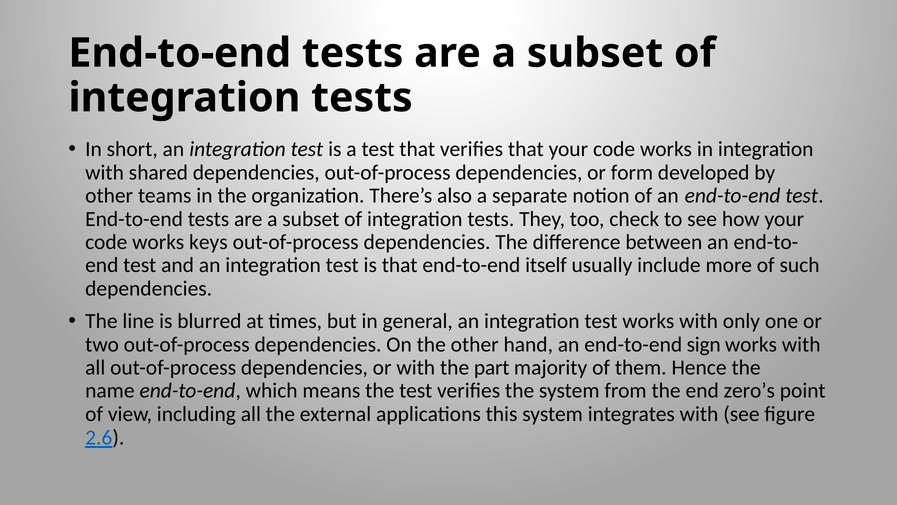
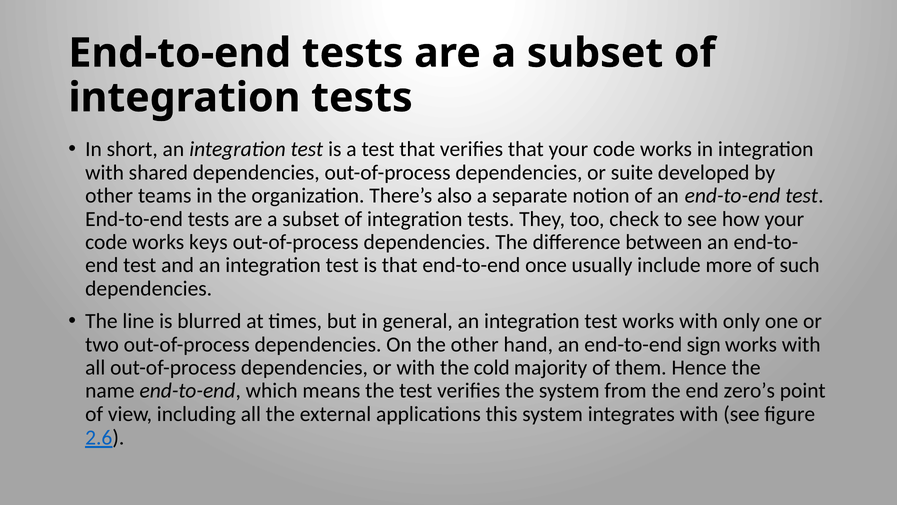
form: form -> suite
itself: itself -> once
part: part -> cold
